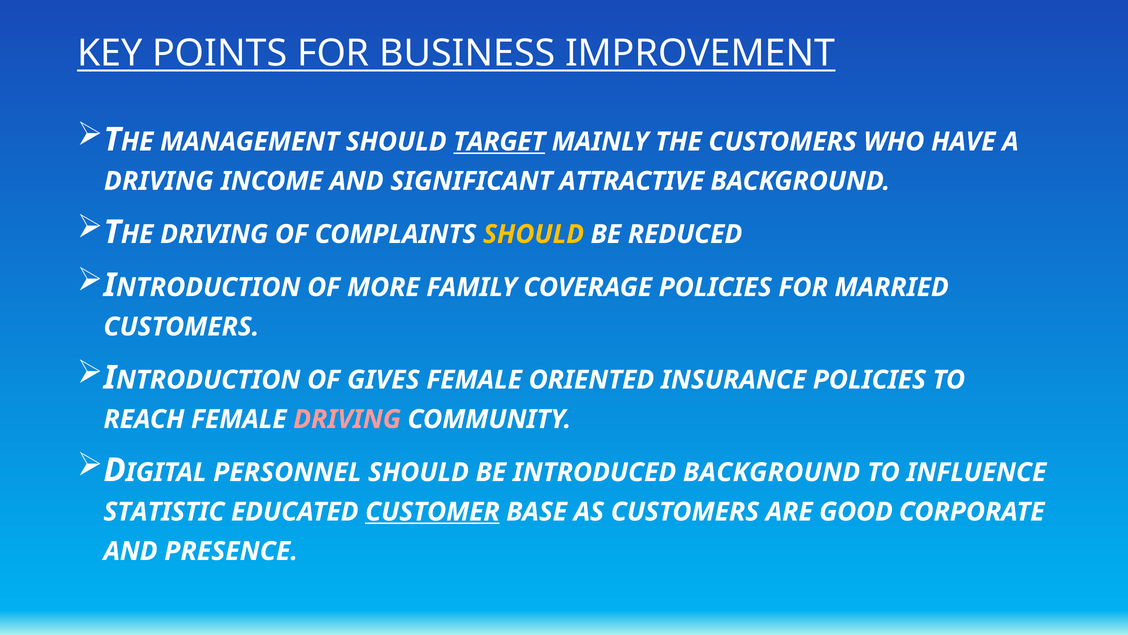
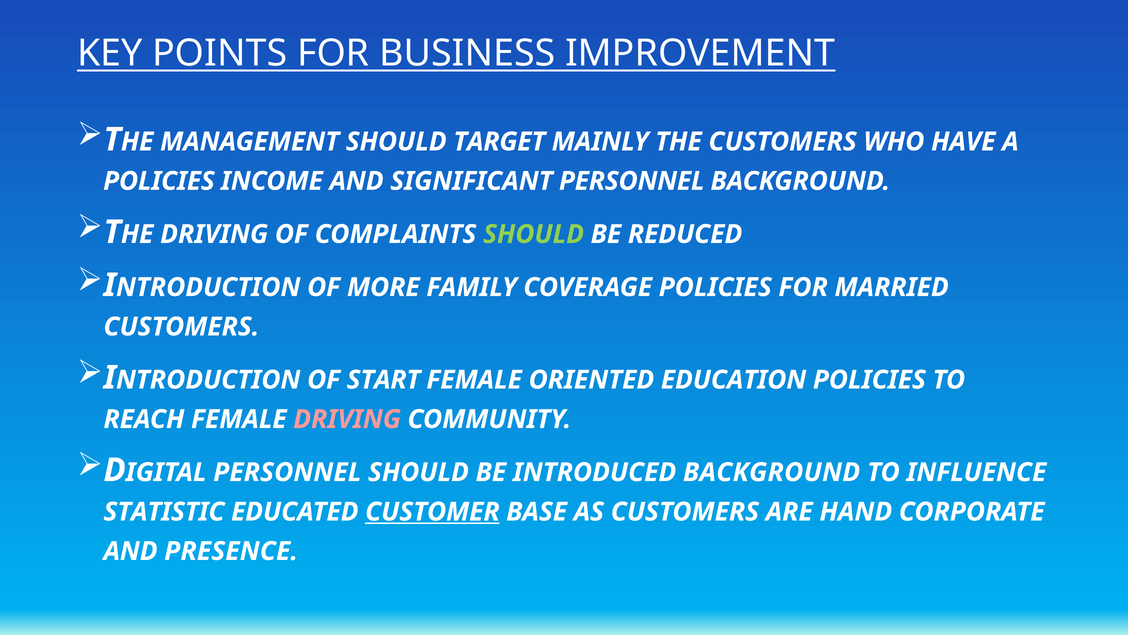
TARGET underline: present -> none
DRIVING at (159, 181): DRIVING -> POLICIES
SIGNIFICANT ATTRACTIVE: ATTRACTIVE -> PERSONNEL
SHOULD at (534, 234) colour: yellow -> light green
GIVES: GIVES -> START
INSURANCE: INSURANCE -> EDUCATION
GOOD: GOOD -> HAND
